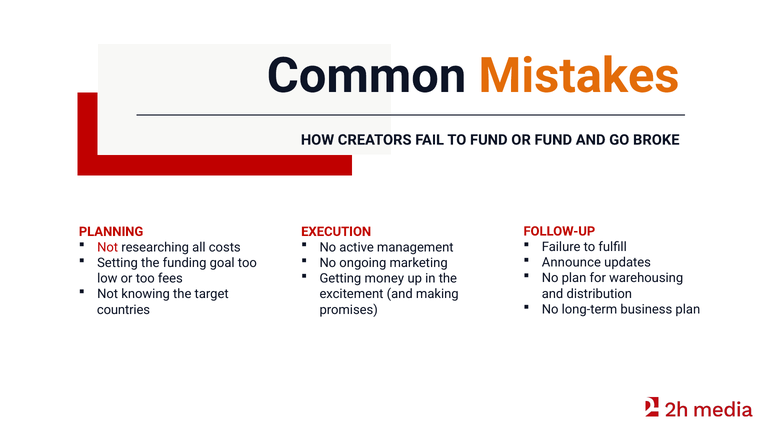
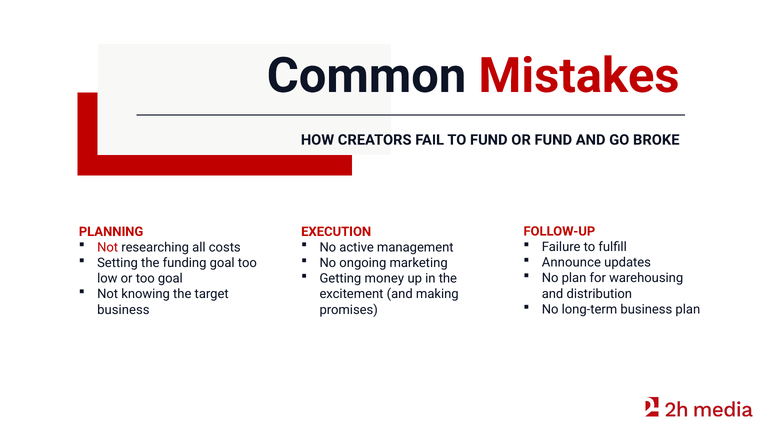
Mistakes colour: orange -> red
too fees: fees -> goal
countries at (123, 310): countries -> business
